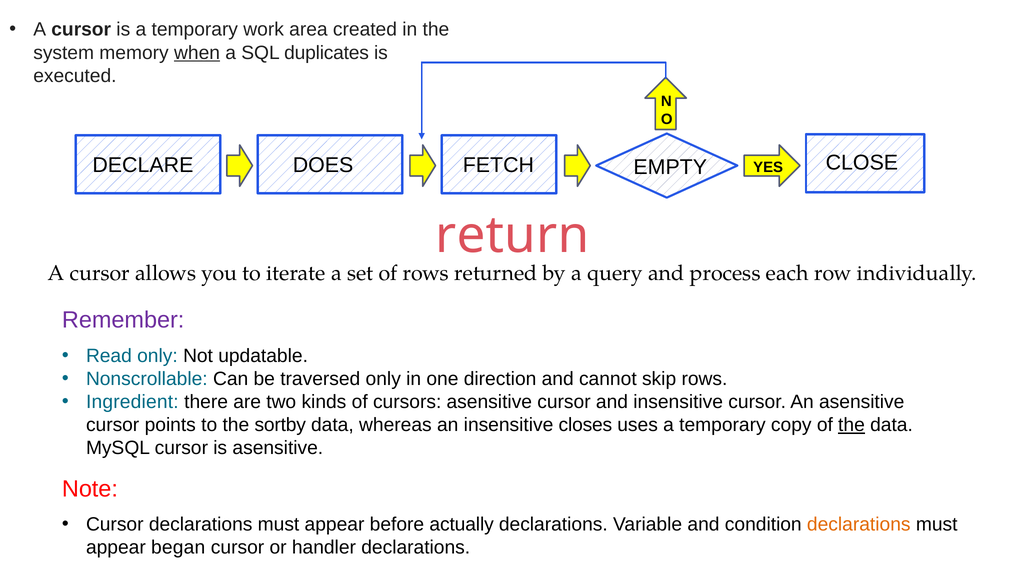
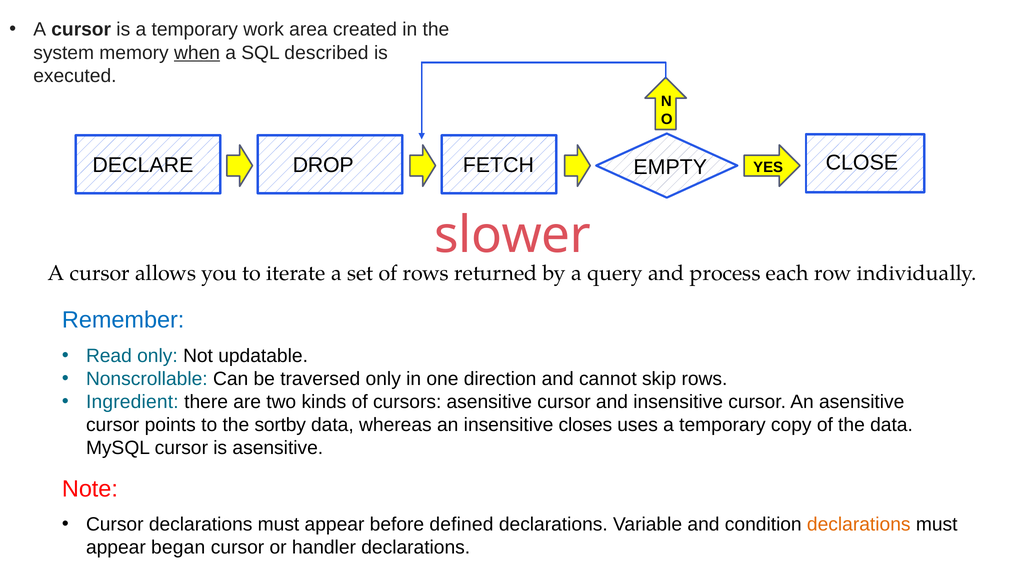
duplicates: duplicates -> described
DOES: DOES -> DROP
return: return -> slower
Remember colour: purple -> blue
the at (851, 425) underline: present -> none
actually: actually -> defined
